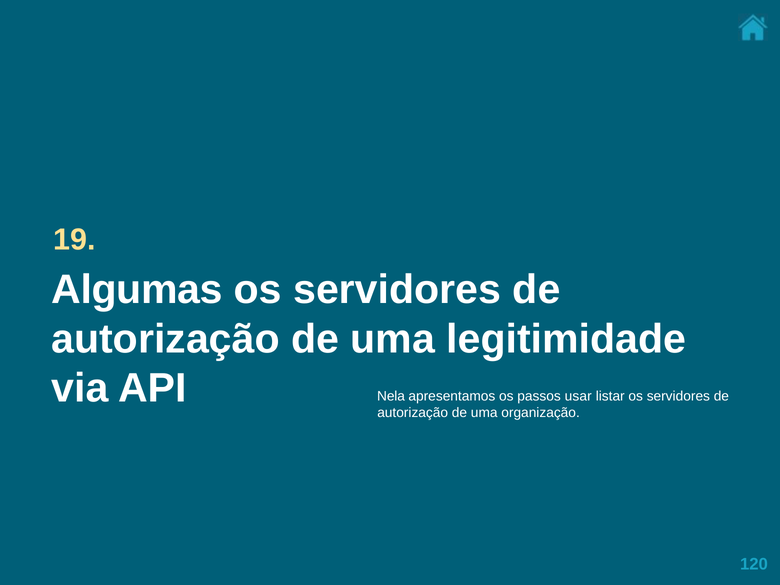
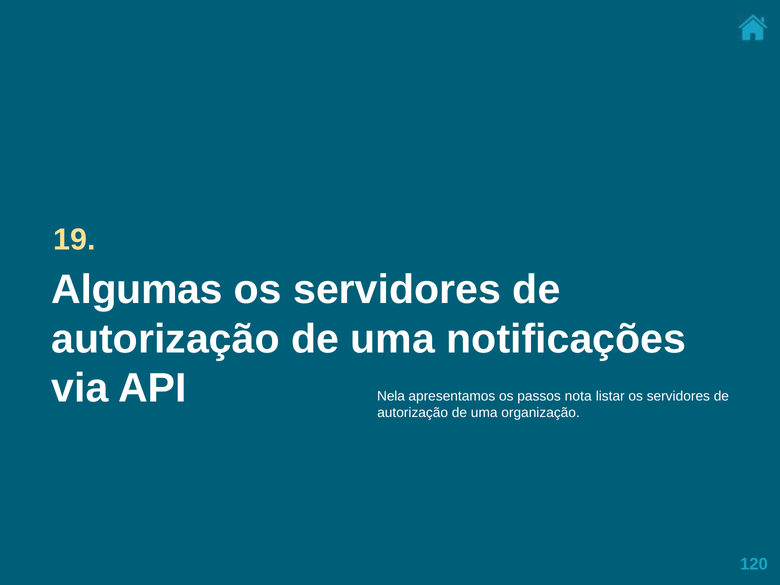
legitimidade: legitimidade -> notificações
usar: usar -> nota
